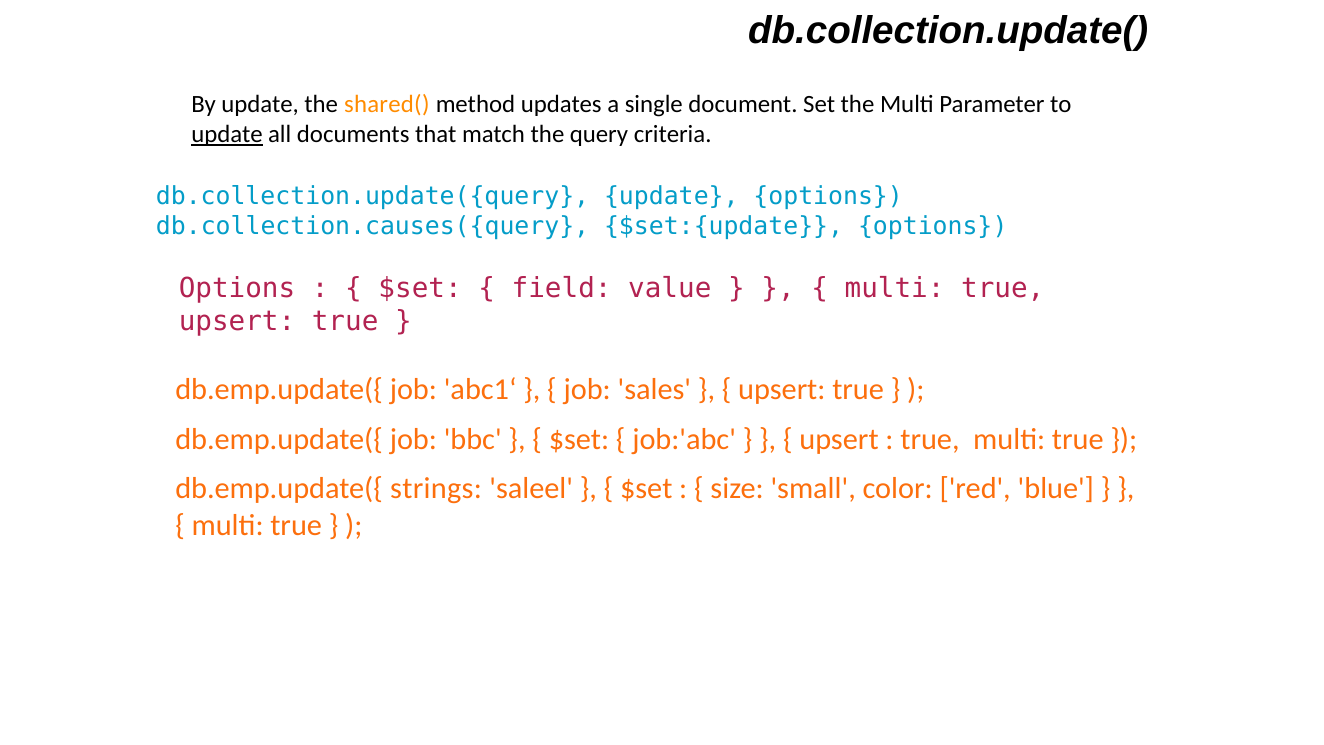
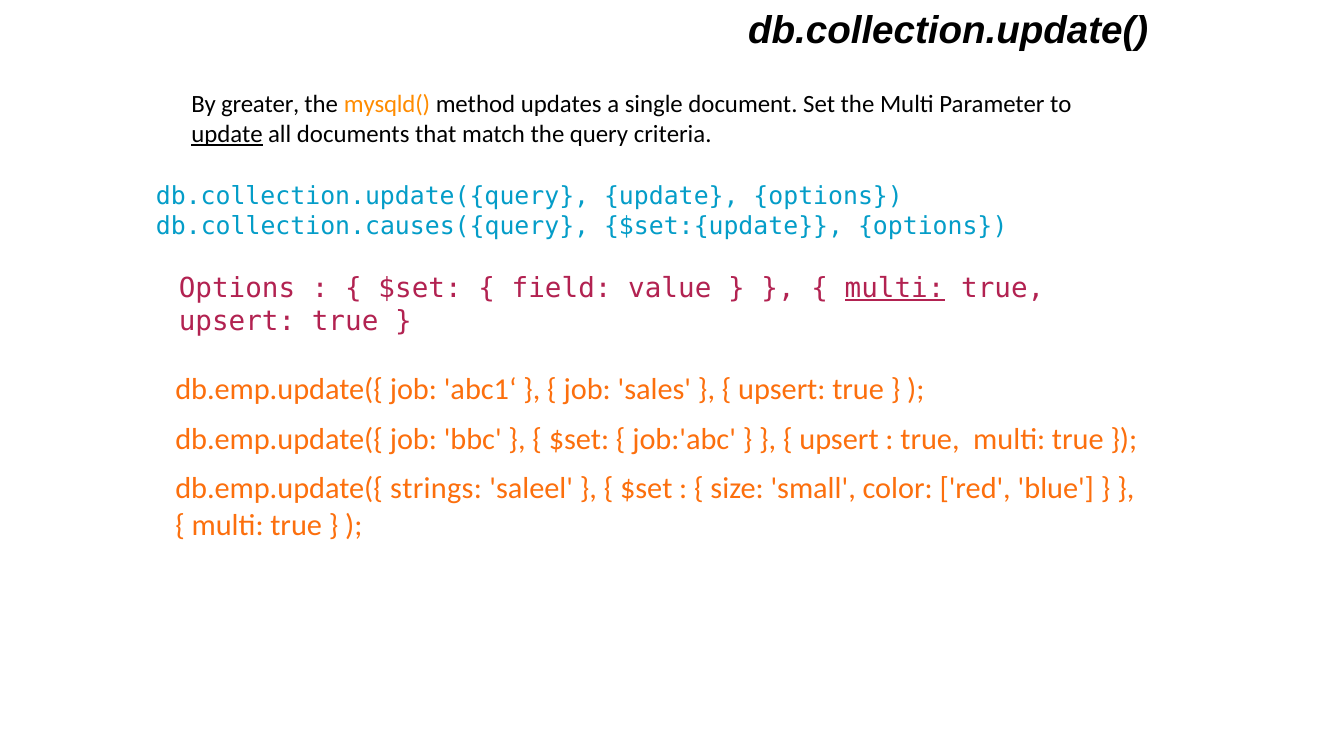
By update: update -> greater
shared(: shared( -> mysqld(
multi at (895, 288) underline: none -> present
